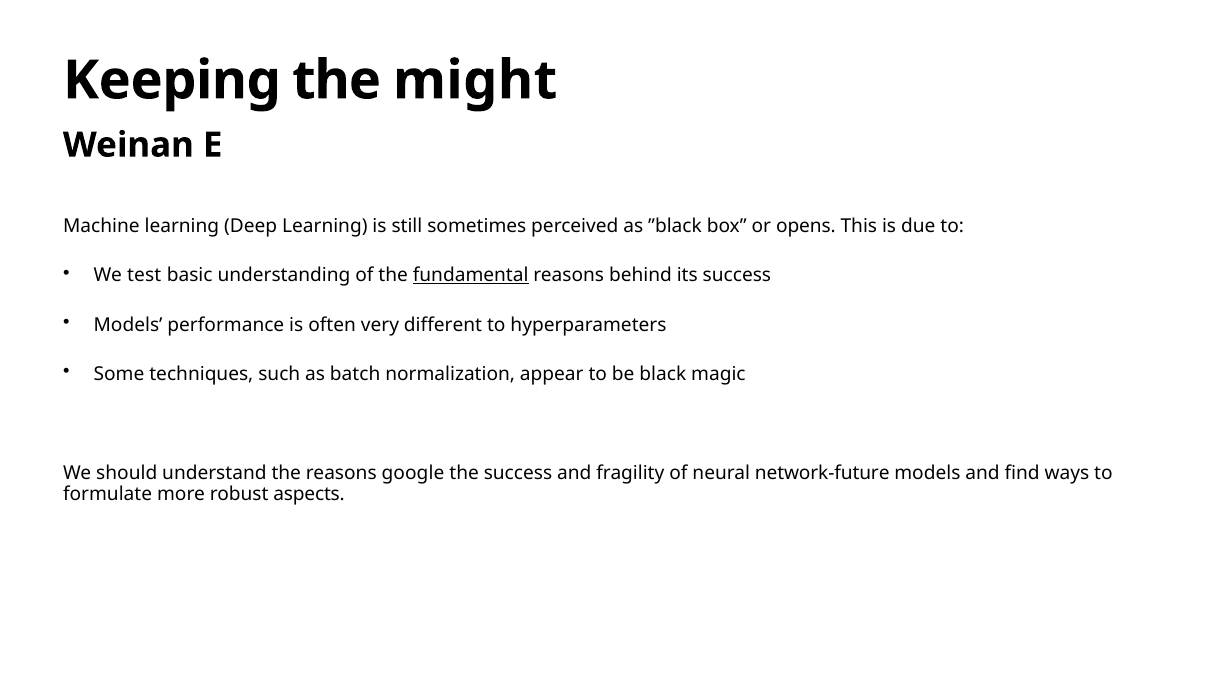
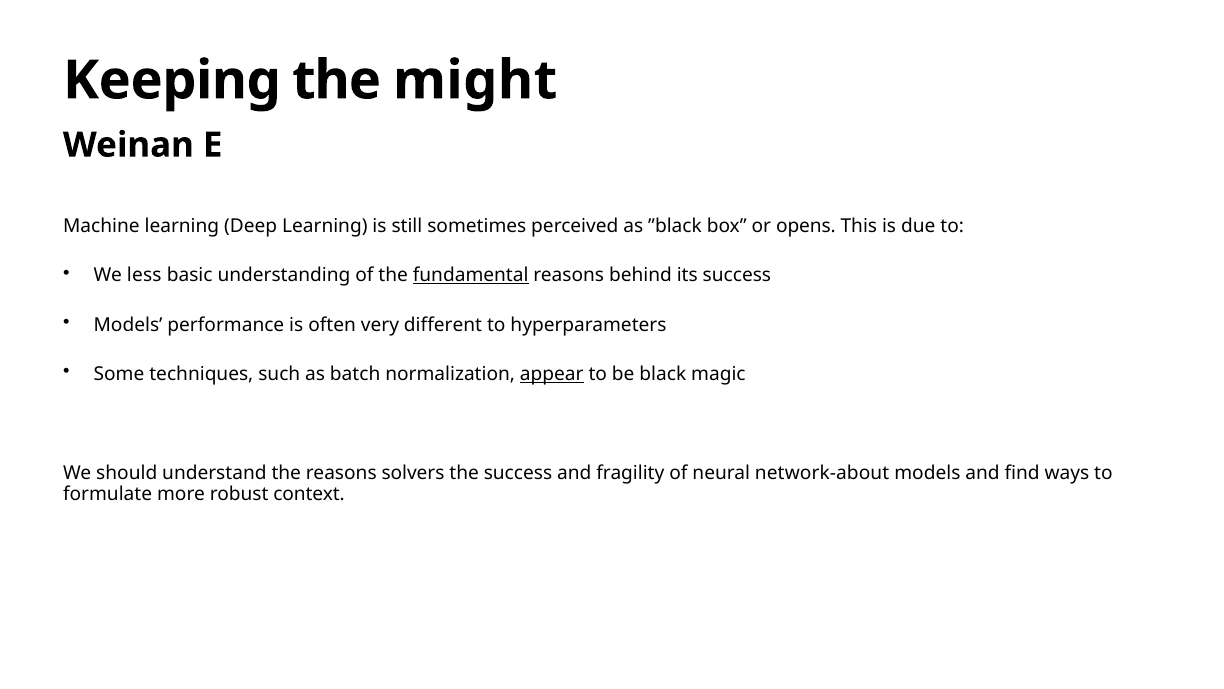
test: test -> less
appear underline: none -> present
google: google -> solvers
network-future: network-future -> network-about
aspects: aspects -> context
